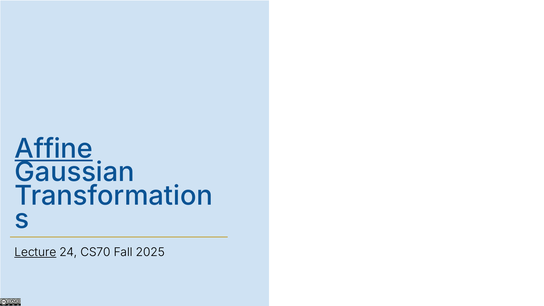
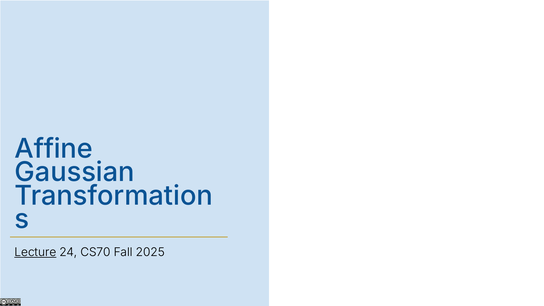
Affine underline: present -> none
